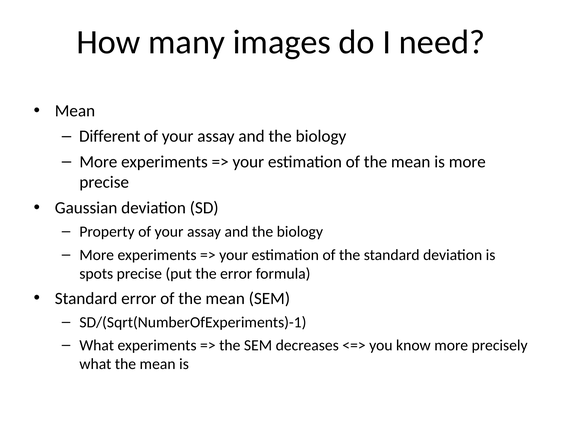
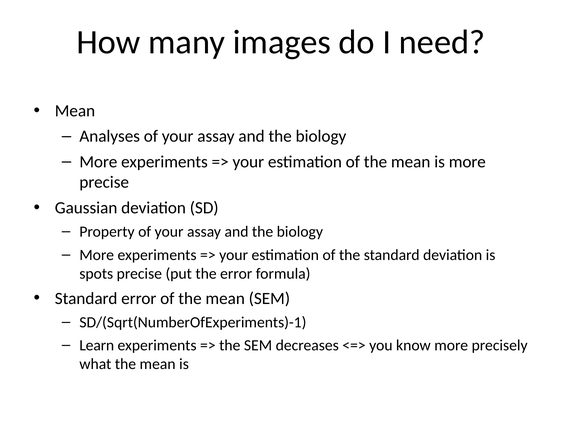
Different: Different -> Analyses
What at (97, 346): What -> Learn
